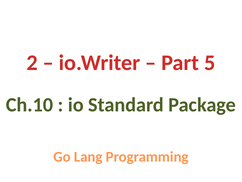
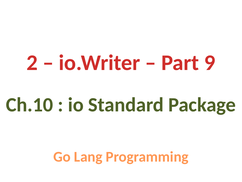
5: 5 -> 9
